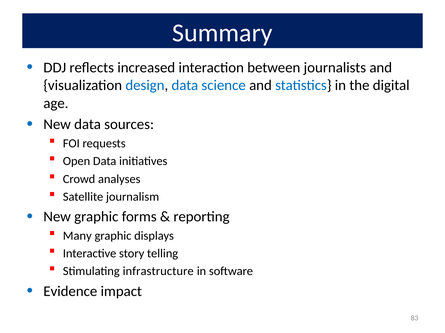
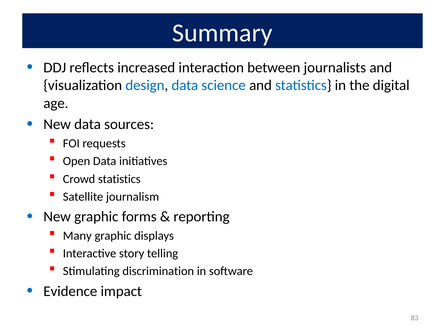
Crowd analyses: analyses -> statistics
infrastructure: infrastructure -> discrimination
